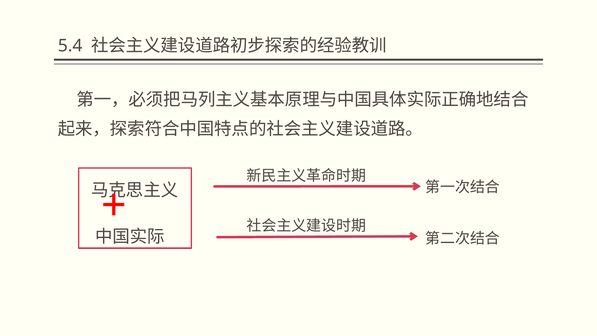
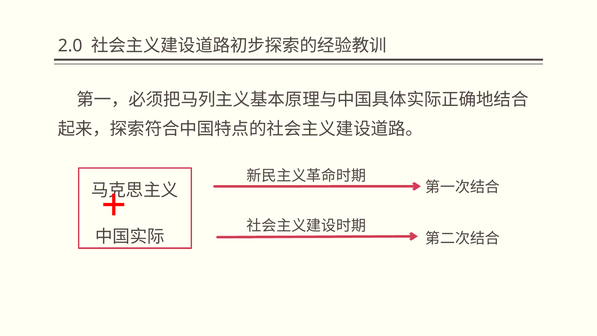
5.4: 5.4 -> 2.0
